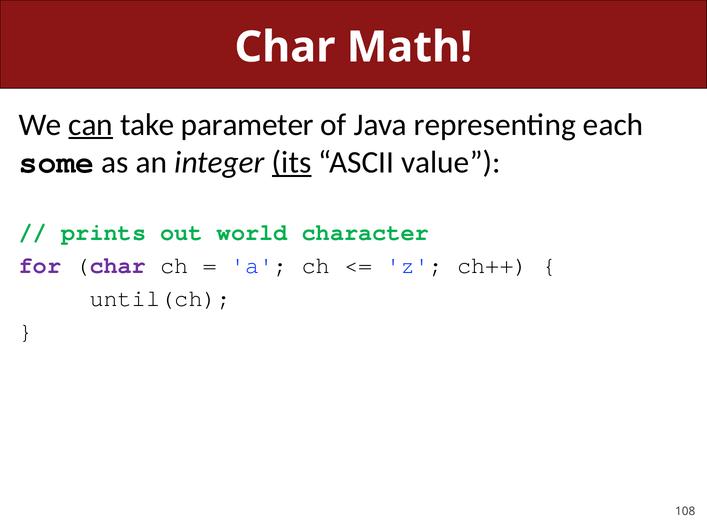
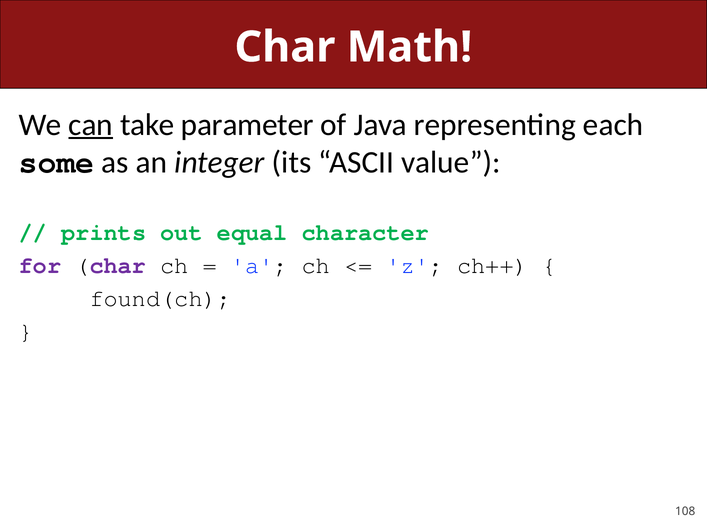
its underline: present -> none
world: world -> equal
until(ch: until(ch -> found(ch
